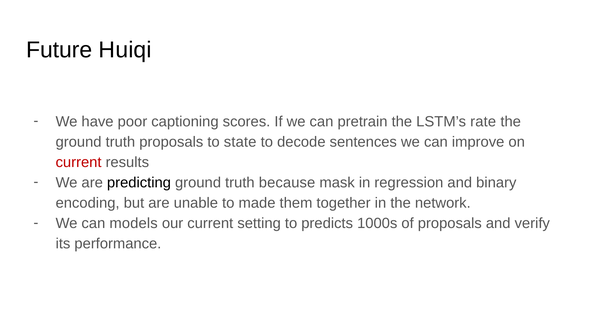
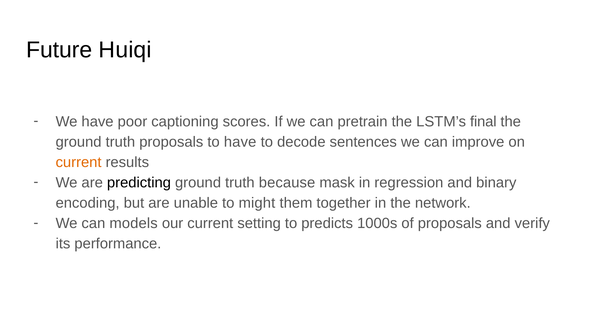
rate: rate -> final
to state: state -> have
current at (79, 162) colour: red -> orange
made: made -> might
